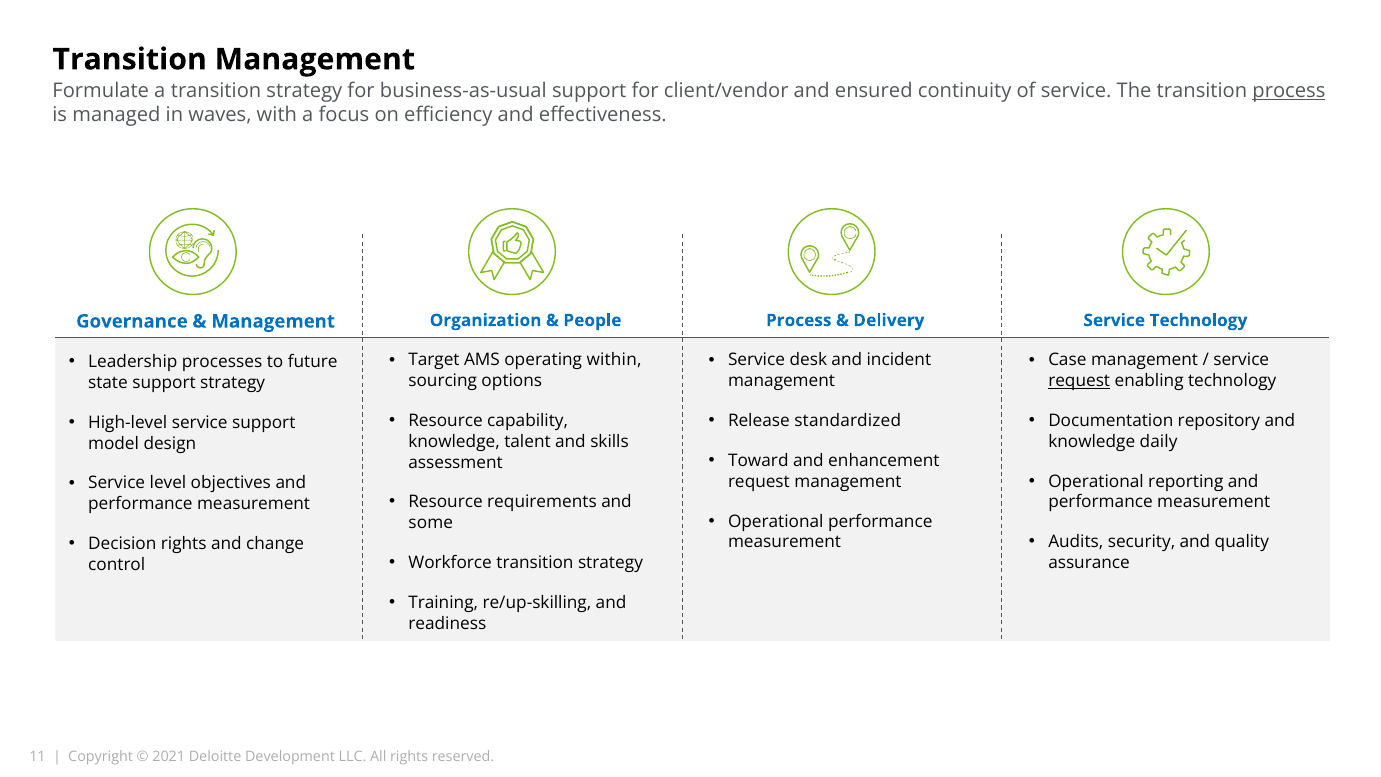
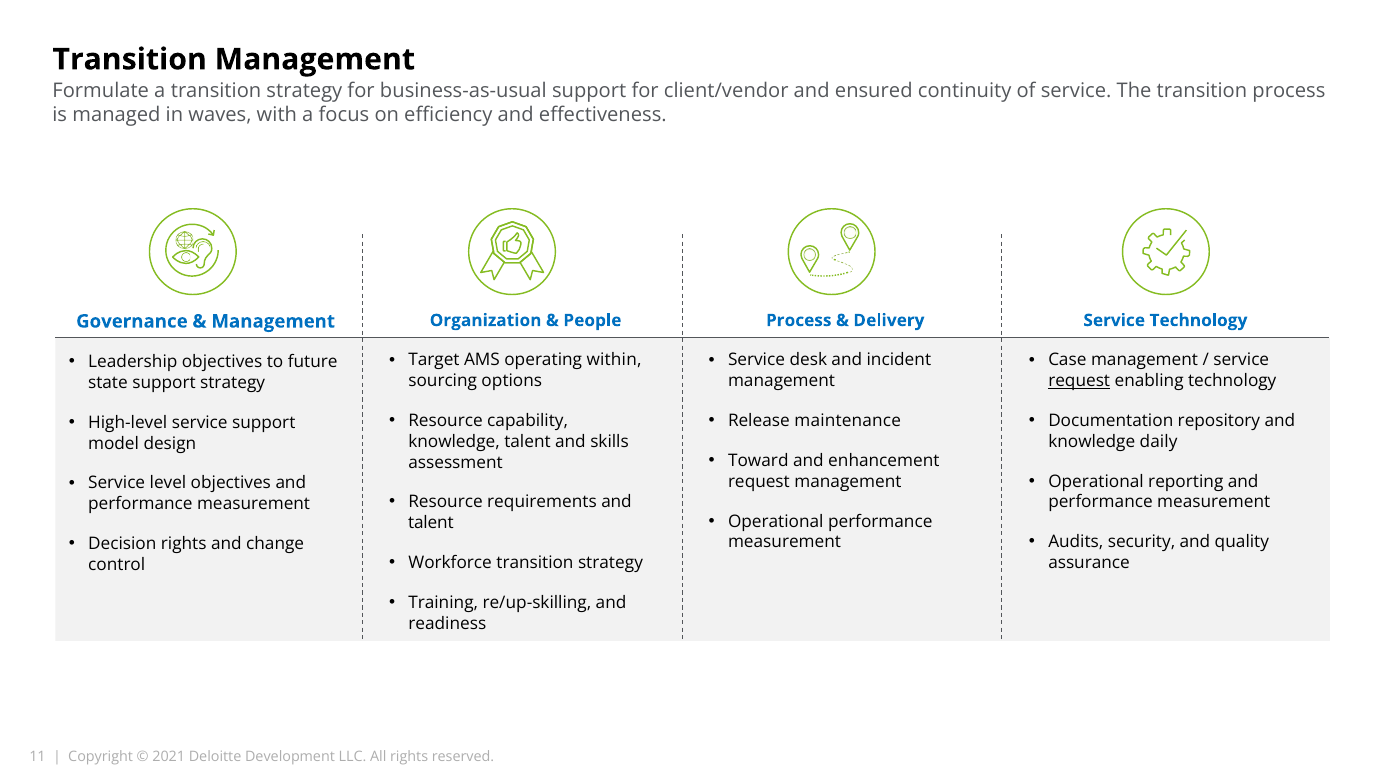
process underline: present -> none
Leadership processes: processes -> objectives
standardized: standardized -> maintenance
some at (431, 523): some -> talent
